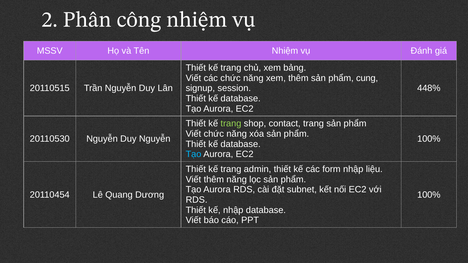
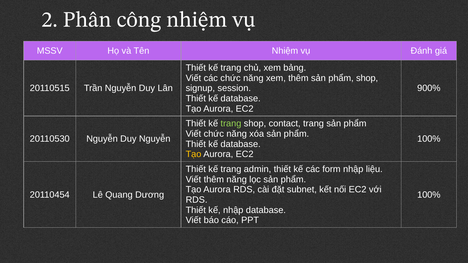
phẩm cung: cung -> shop
448%: 448% -> 900%
Tạo at (194, 154) colour: light blue -> yellow
